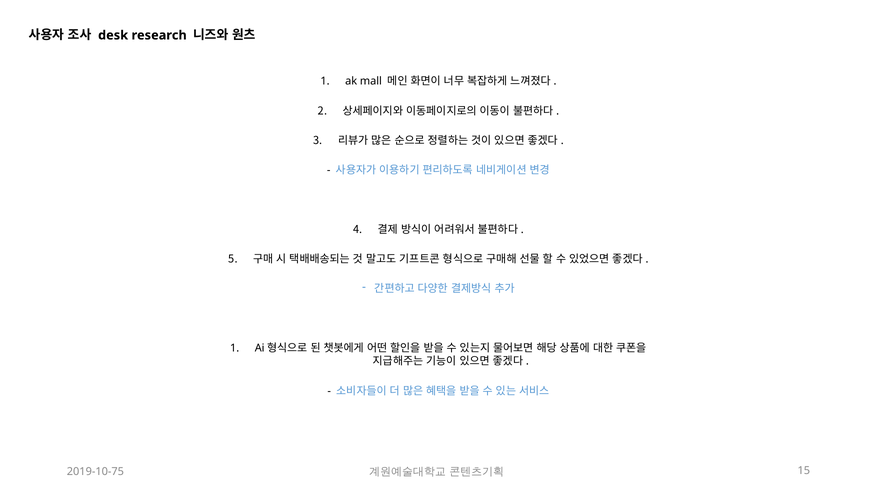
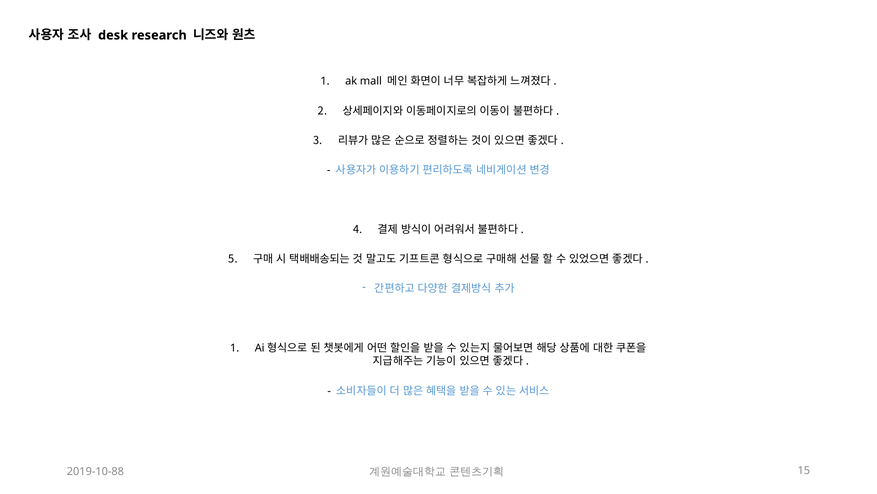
2019-10-75: 2019-10-75 -> 2019-10-88
